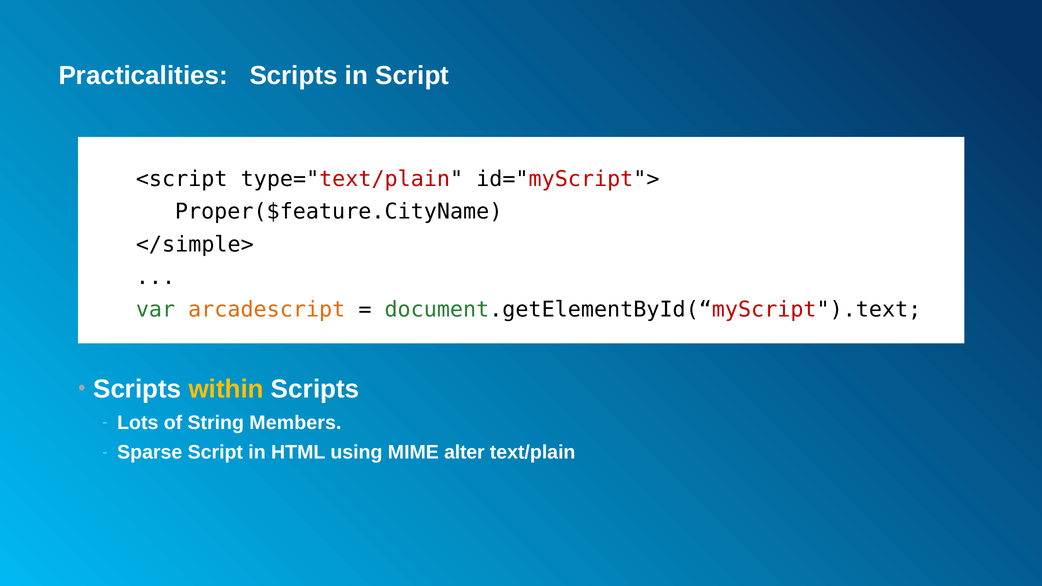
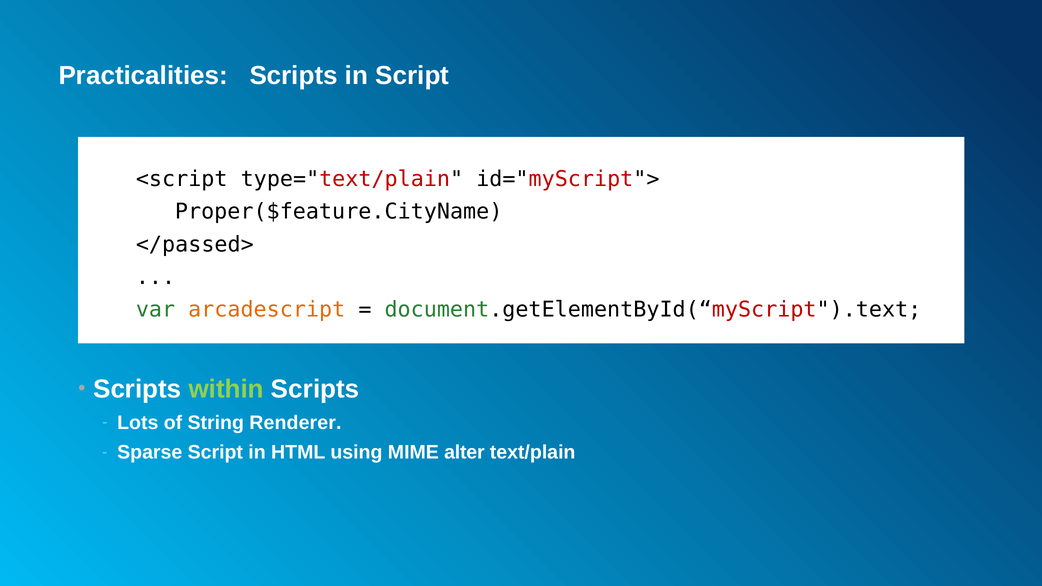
</simple>: </simple> -> </passed>
within colour: yellow -> light green
Members: Members -> Renderer
